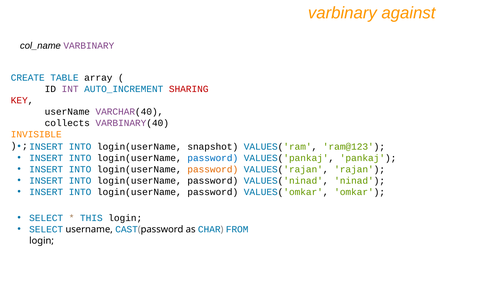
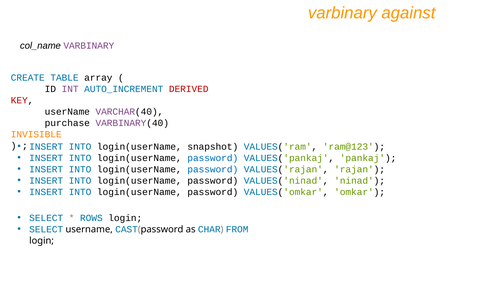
SHARING: SHARING -> DERIVED
collects: collects -> purchase
password at (213, 169) colour: orange -> blue
THIS: THIS -> ROWS
